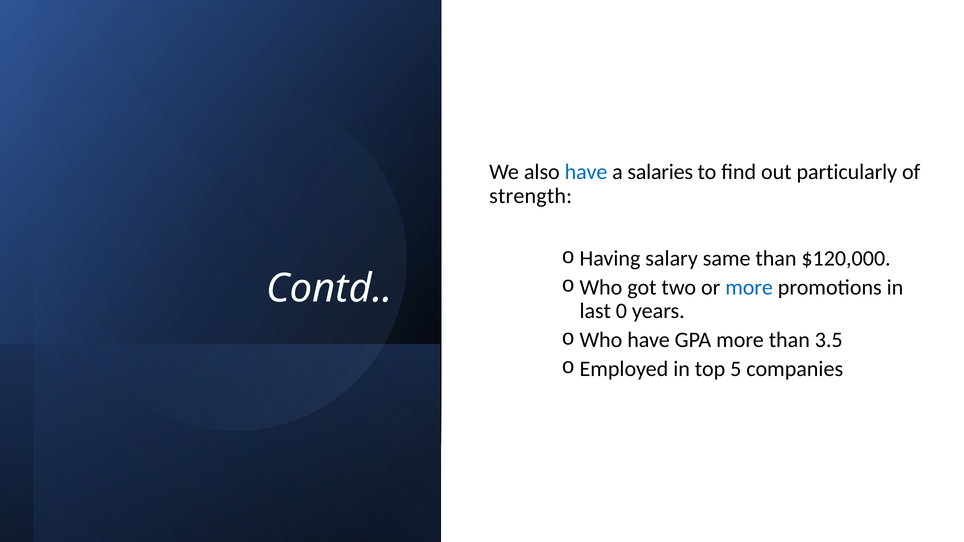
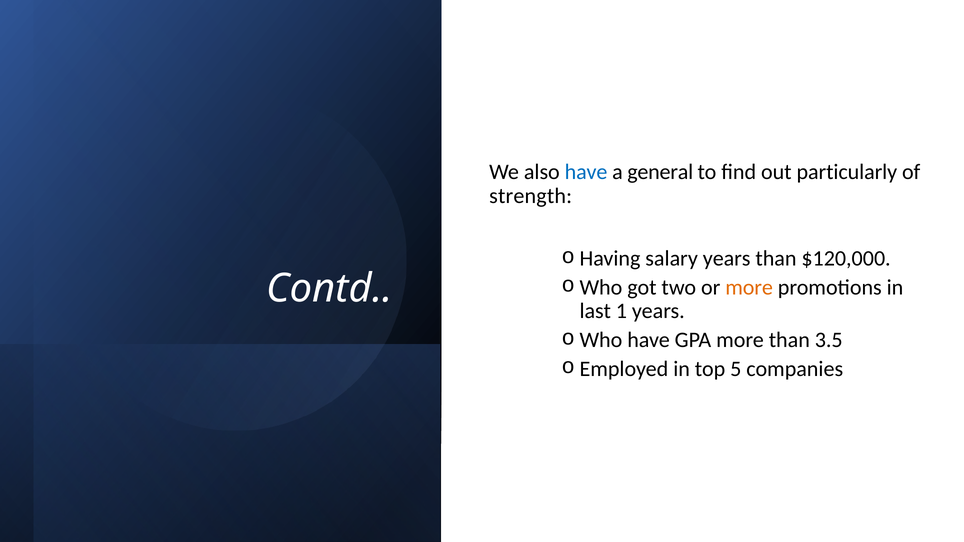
salaries: salaries -> general
salary same: same -> years
more at (749, 287) colour: blue -> orange
0: 0 -> 1
